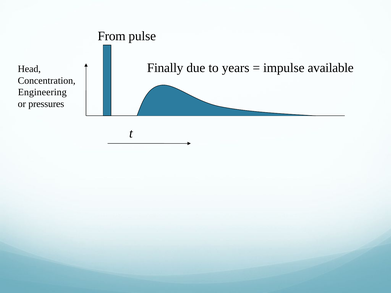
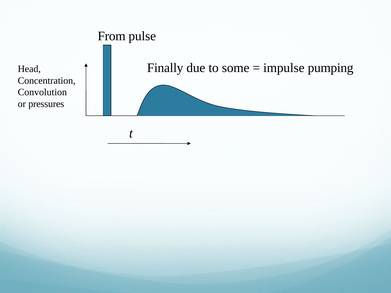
years: years -> some
available: available -> pumping
Engineering: Engineering -> Convolution
